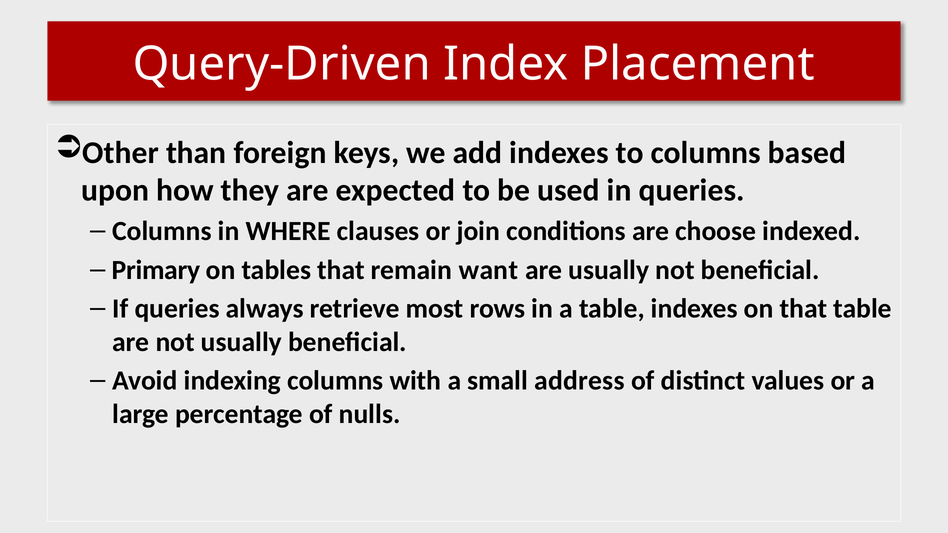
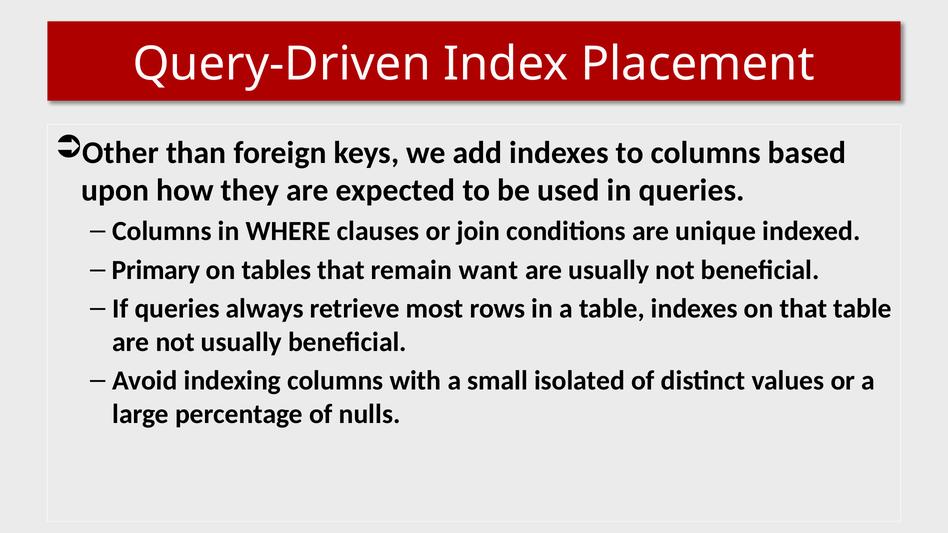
choose: choose -> unique
address: address -> isolated
